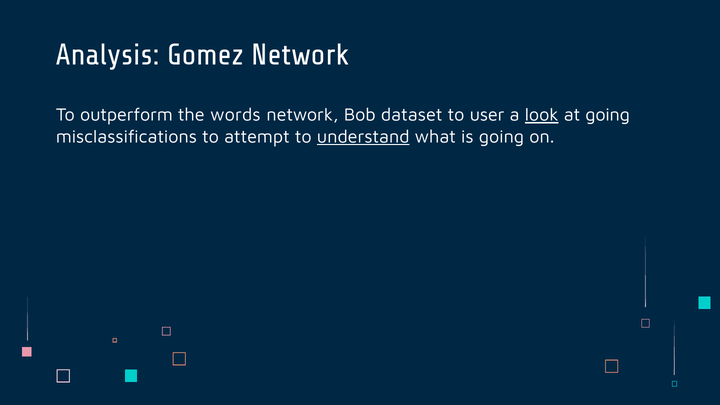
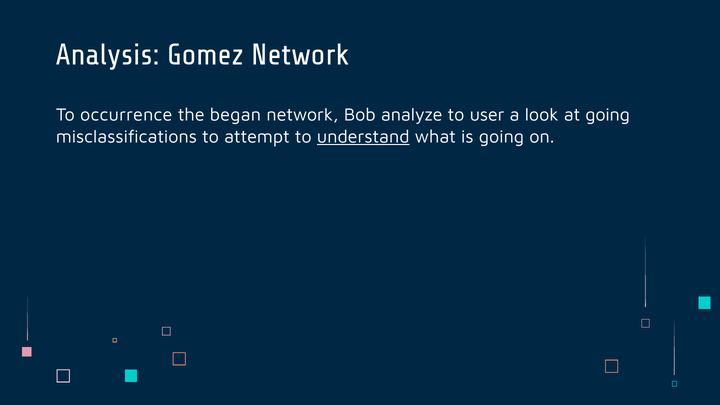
outperform: outperform -> occurrence
words: words -> began
dataset: dataset -> analyze
look underline: present -> none
